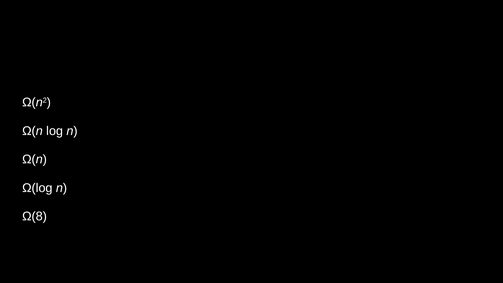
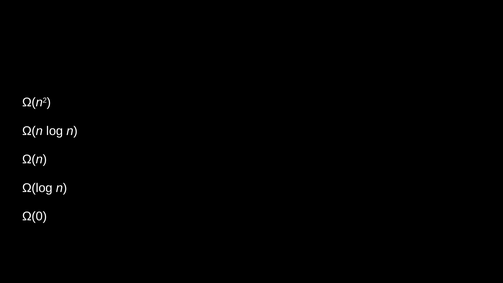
Ω(8: Ω(8 -> Ω(0
